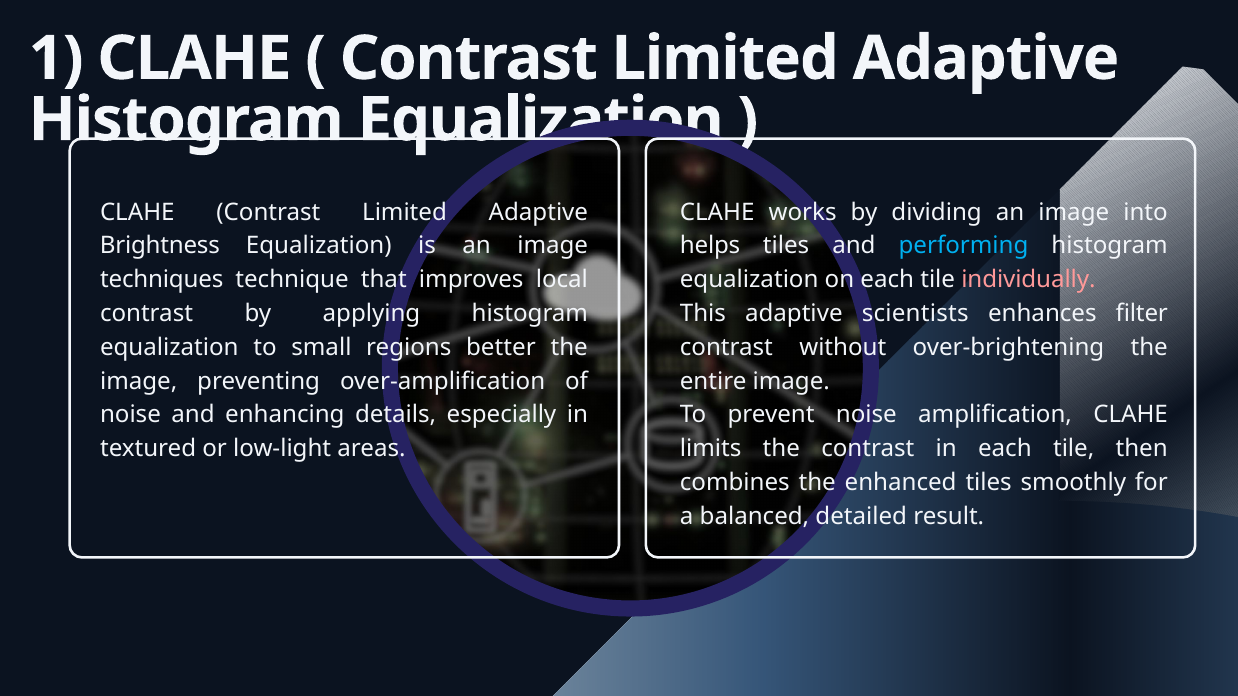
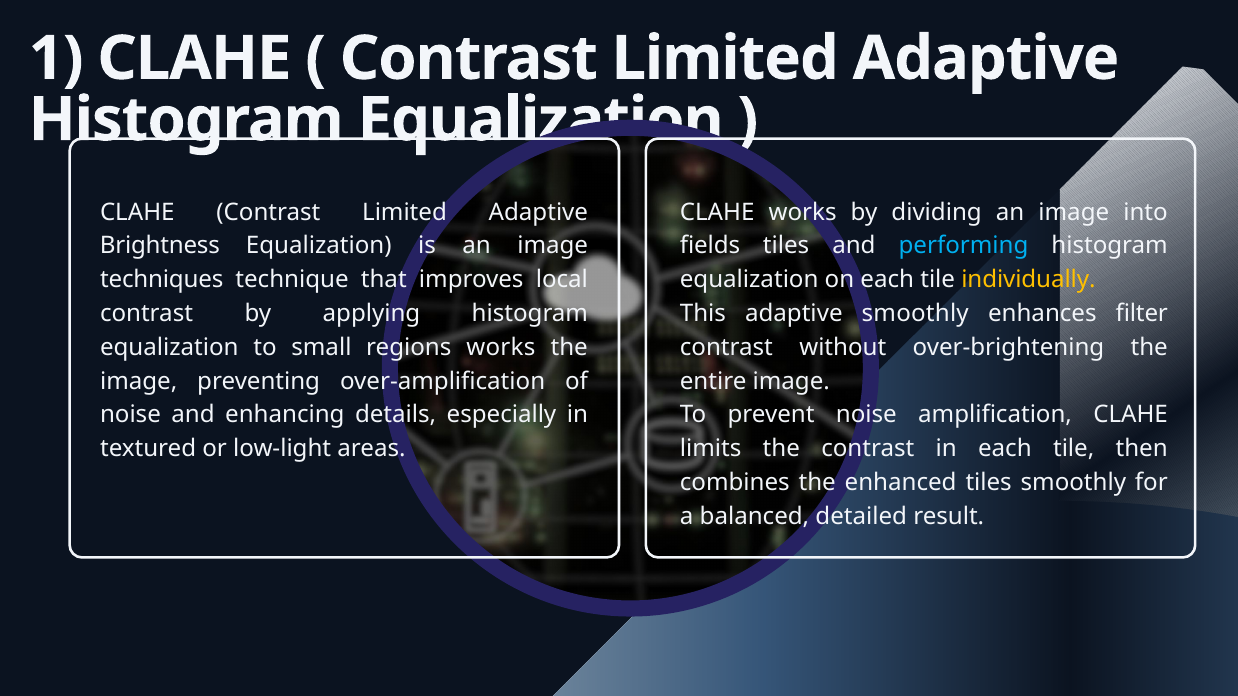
helps: helps -> fields
individually colour: pink -> yellow
adaptive scientists: scientists -> smoothly
regions better: better -> works
